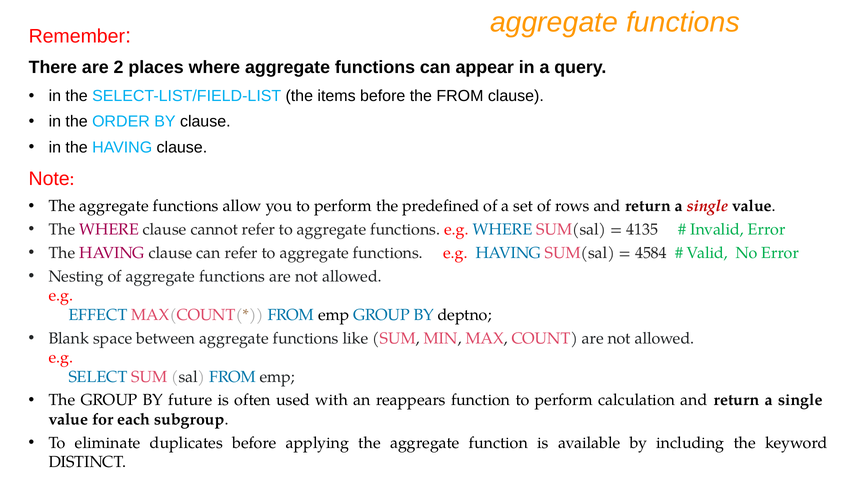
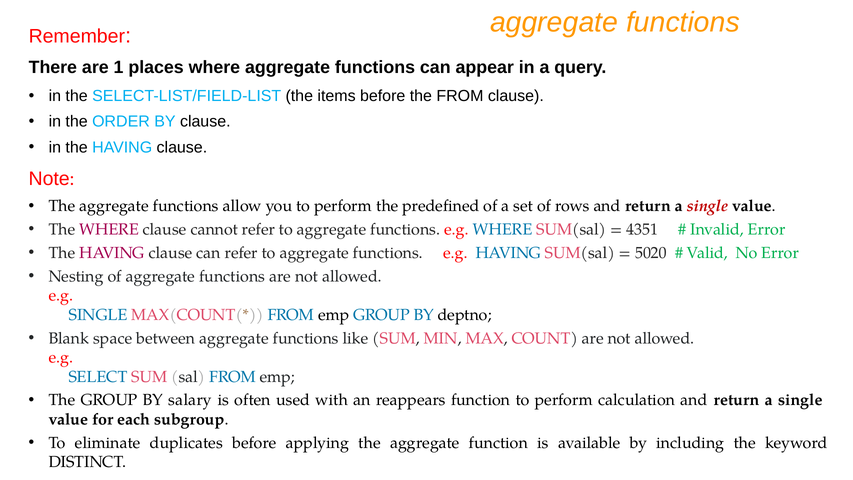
2: 2 -> 1
4135: 4135 -> 4351
4584: 4584 -> 5020
EFFECT at (98, 315): EFFECT -> SINGLE
future: future -> salary
